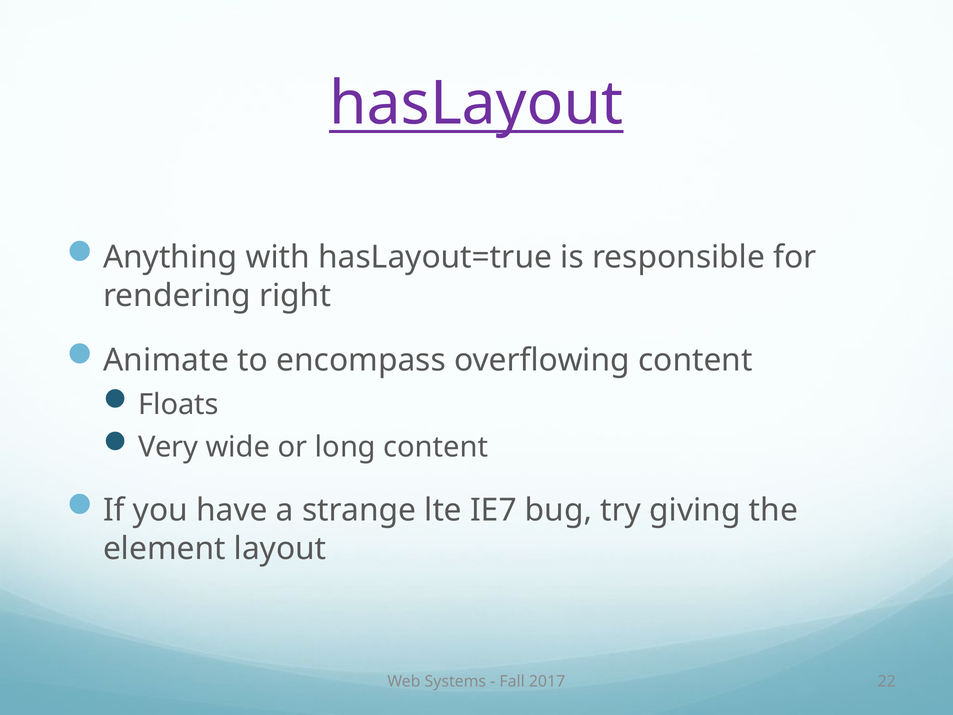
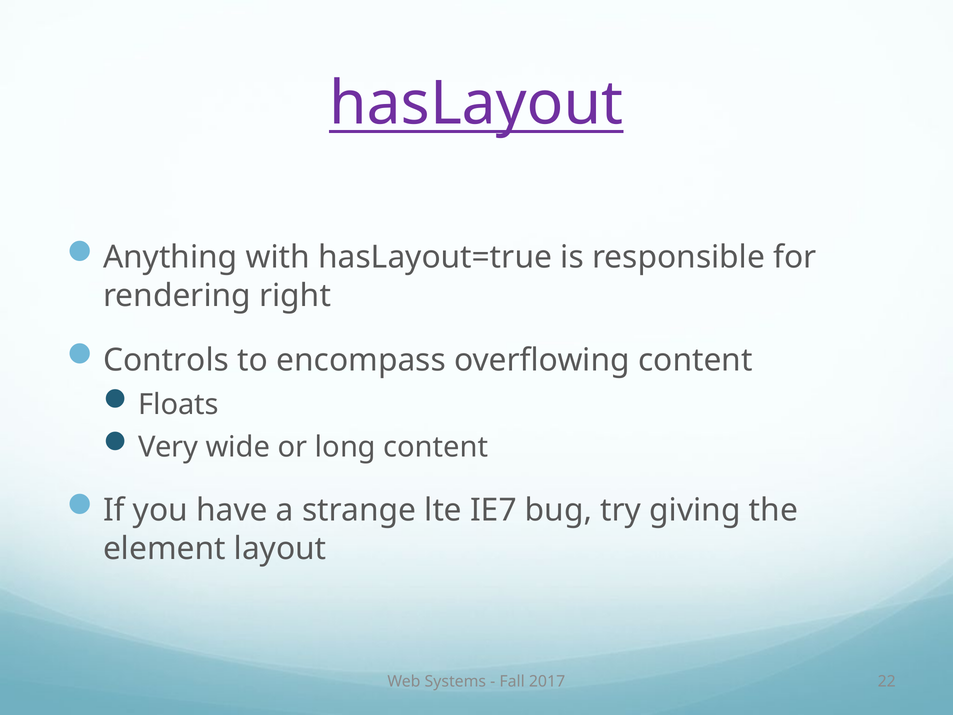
Animate: Animate -> Controls
